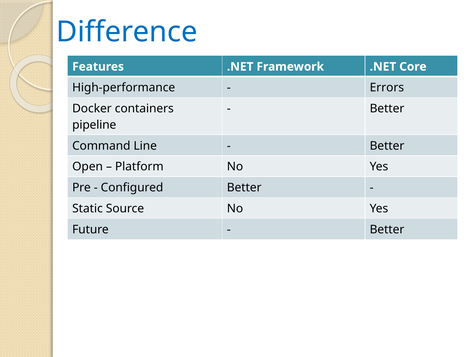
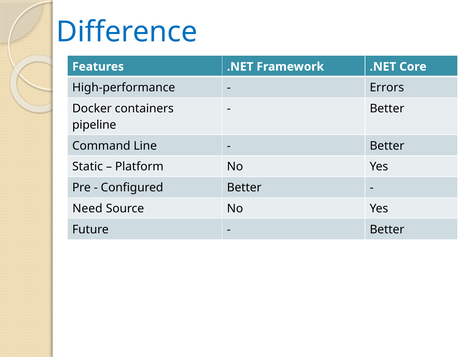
Open: Open -> Static
Static: Static -> Need
